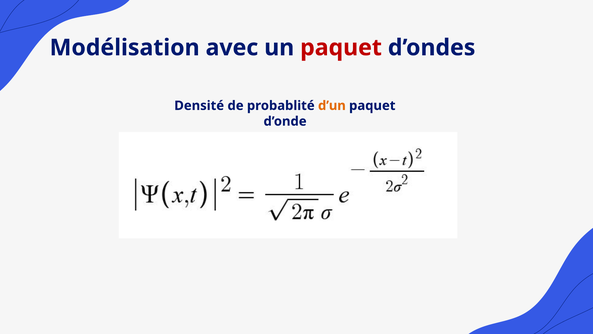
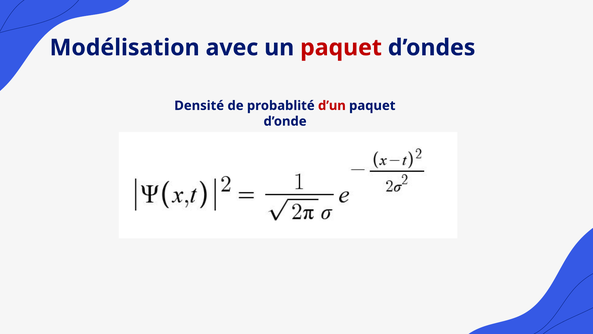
d’un colour: orange -> red
